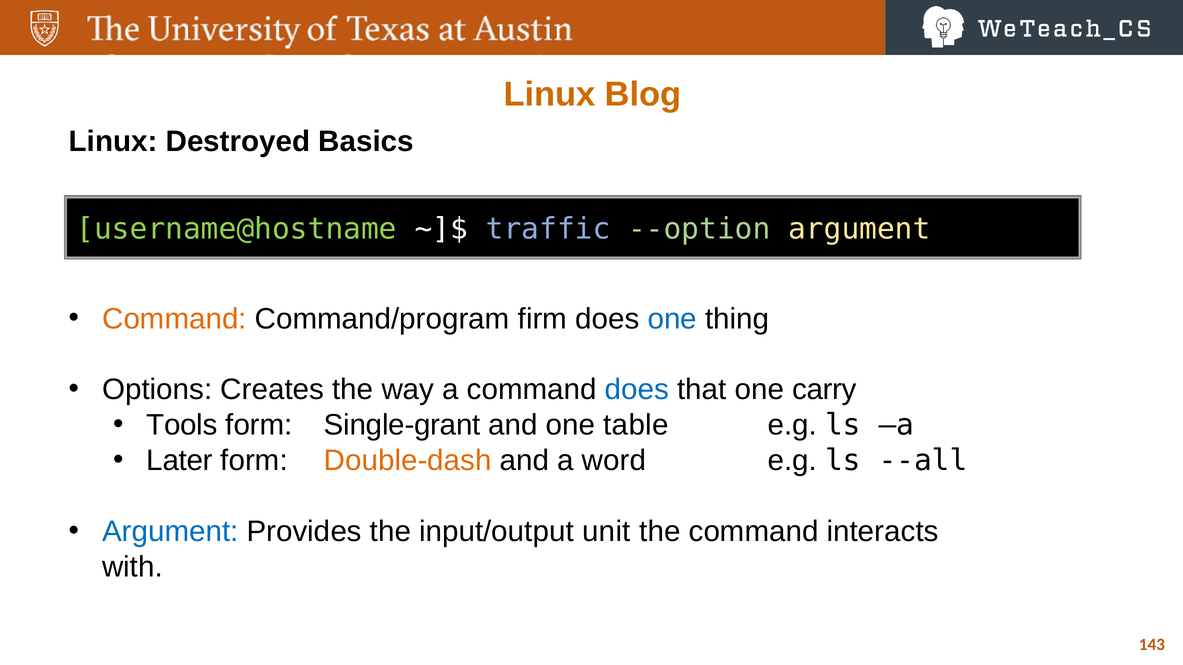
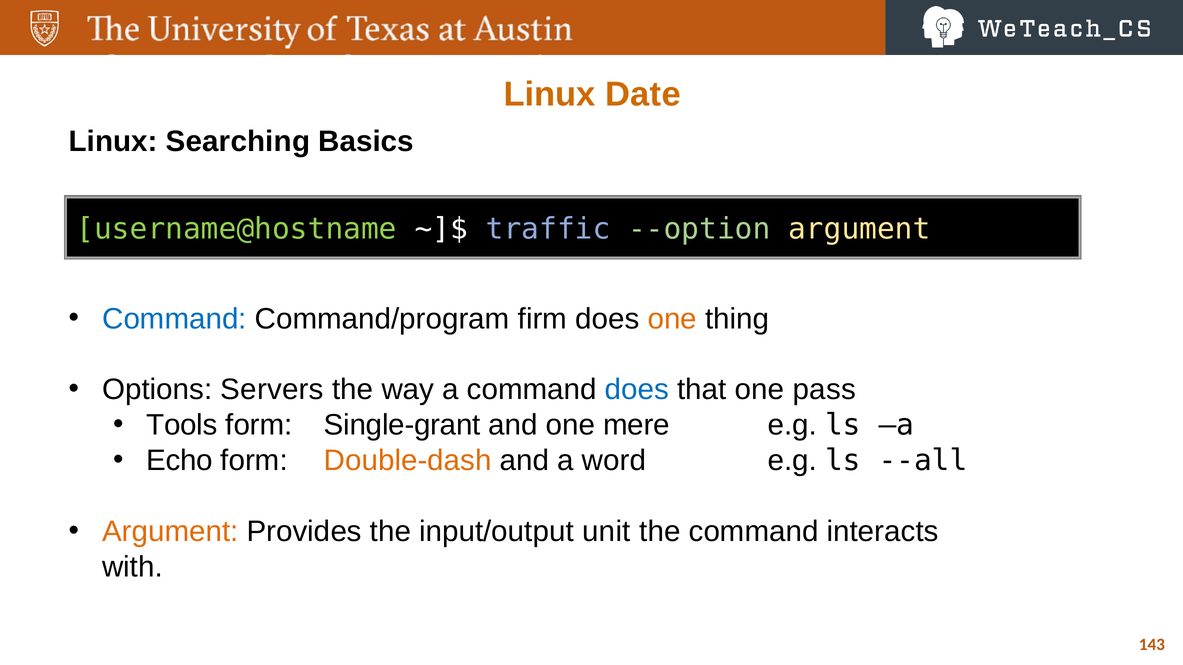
Blog: Blog -> Date
Destroyed: Destroyed -> Searching
Command at (174, 319) colour: orange -> blue
one at (672, 319) colour: blue -> orange
Creates: Creates -> Servers
carry: carry -> pass
table: table -> mere
Later: Later -> Echo
Argument at (170, 532) colour: blue -> orange
